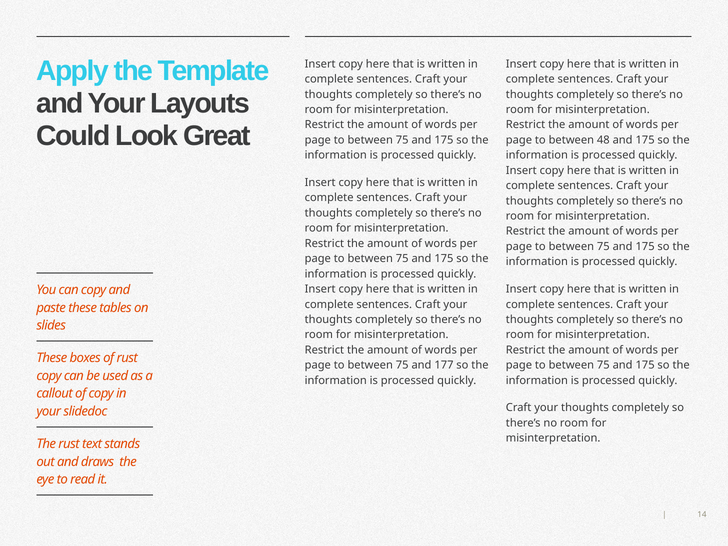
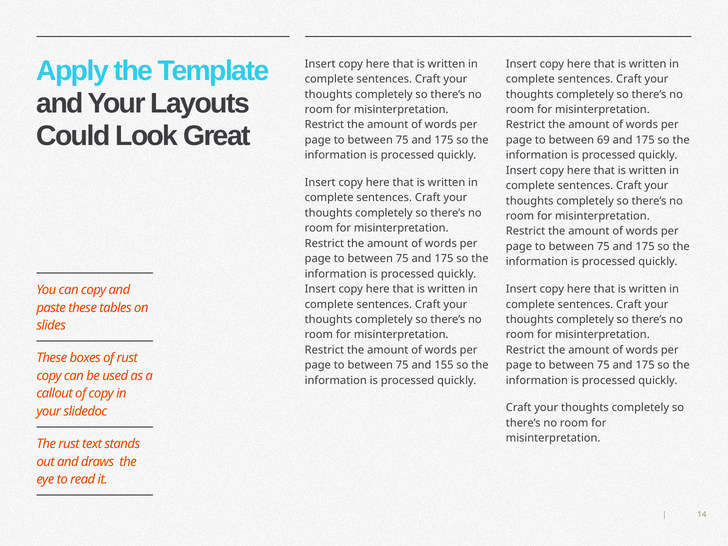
48: 48 -> 69
177: 177 -> 155
